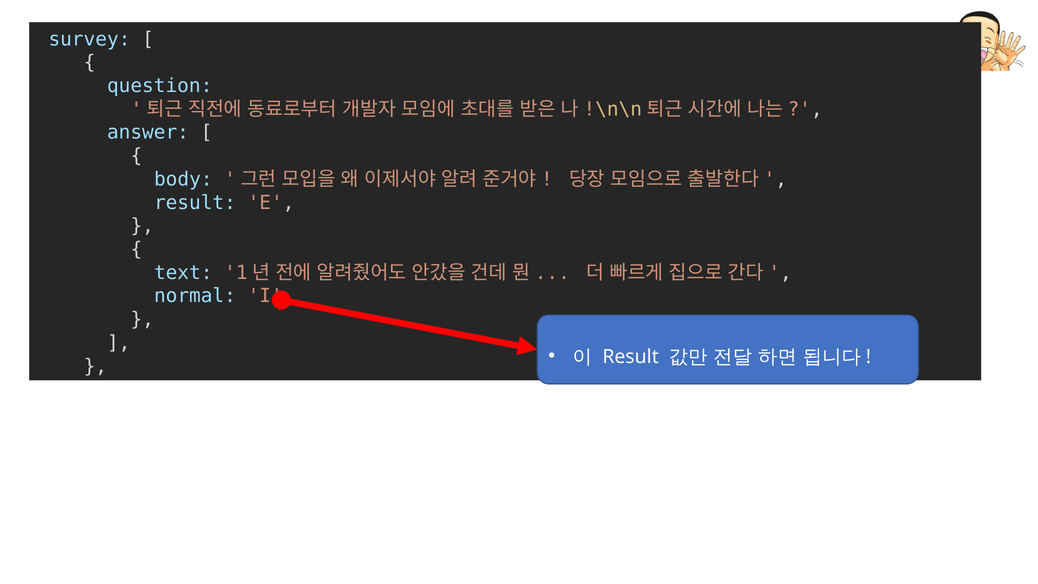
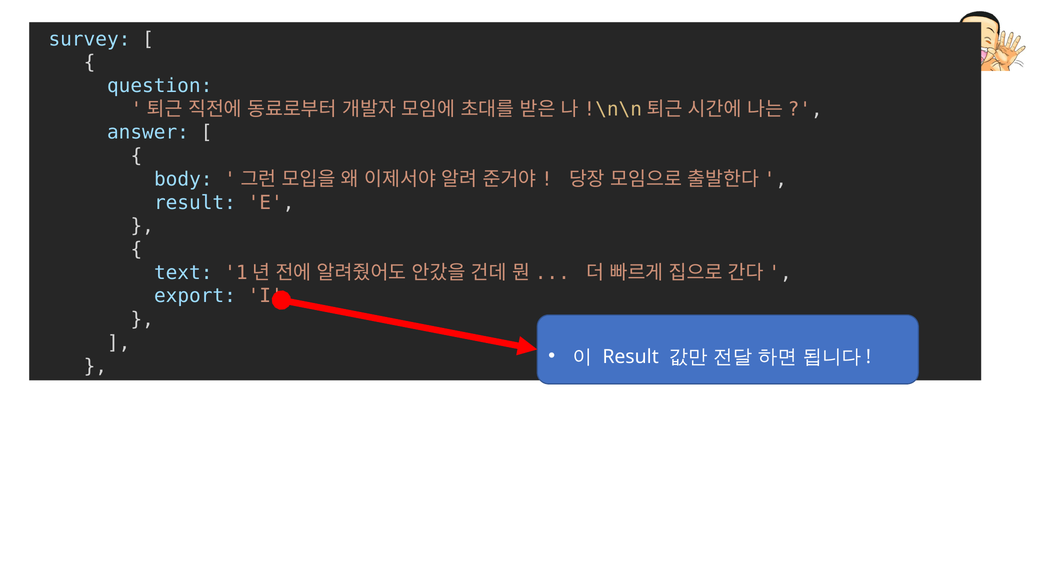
normal: normal -> export
